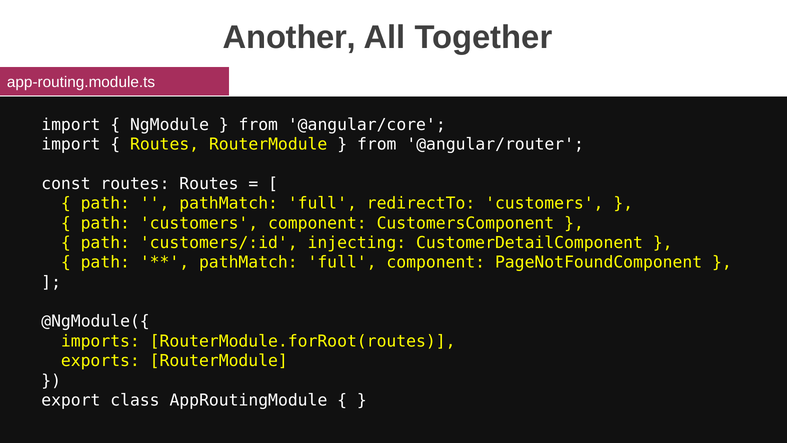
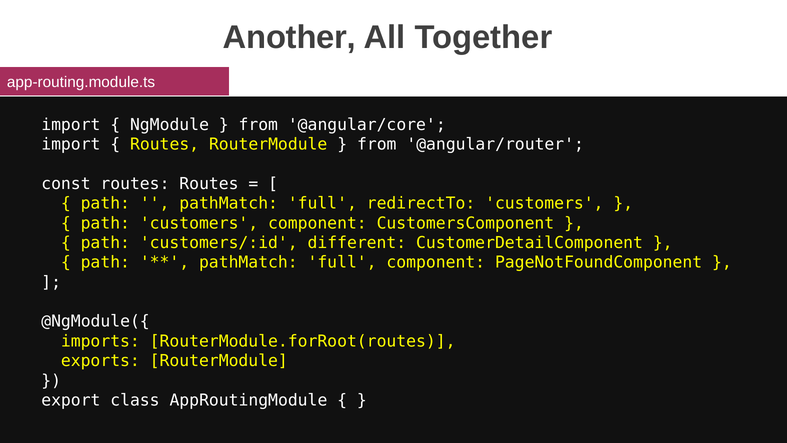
injecting: injecting -> different
